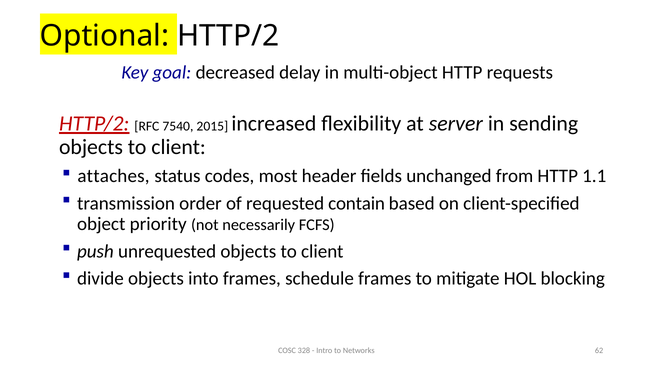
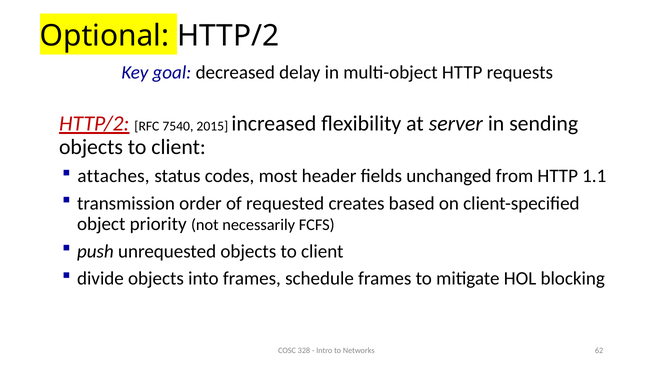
contain: contain -> creates
